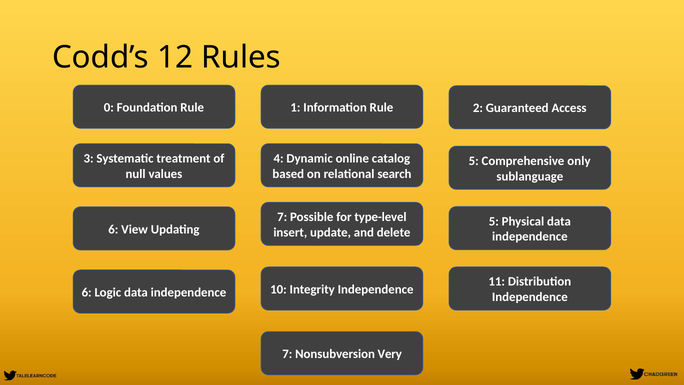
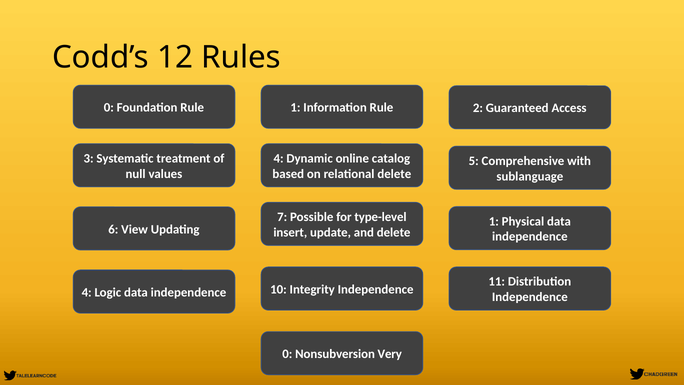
only: only -> with
relational search: search -> delete
5 at (494, 221): 5 -> 1
6 at (87, 292): 6 -> 4
7 at (287, 354): 7 -> 0
